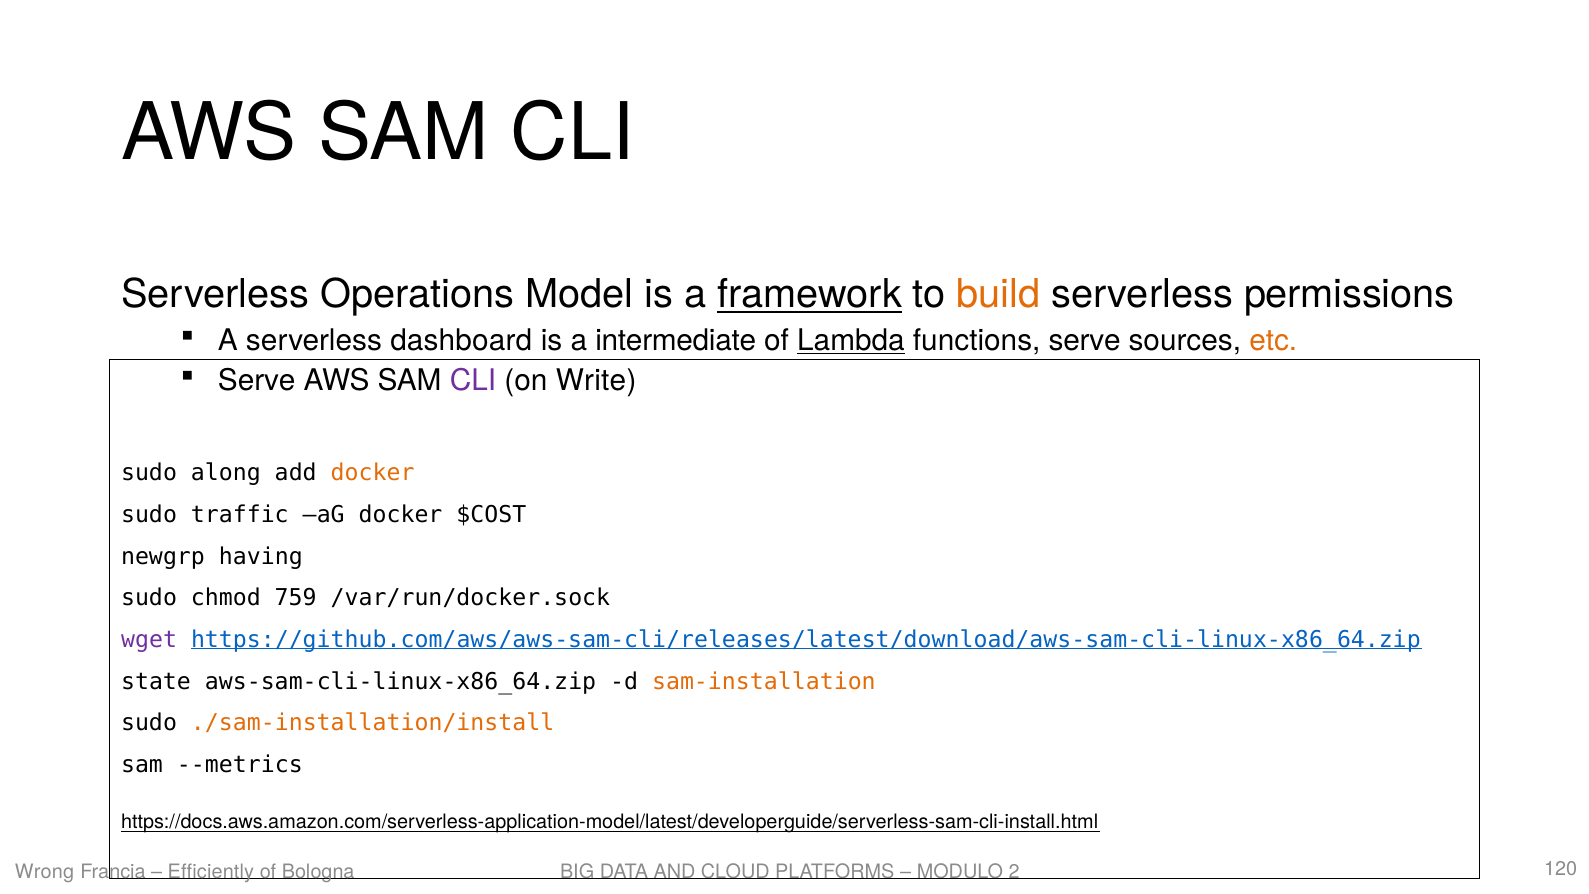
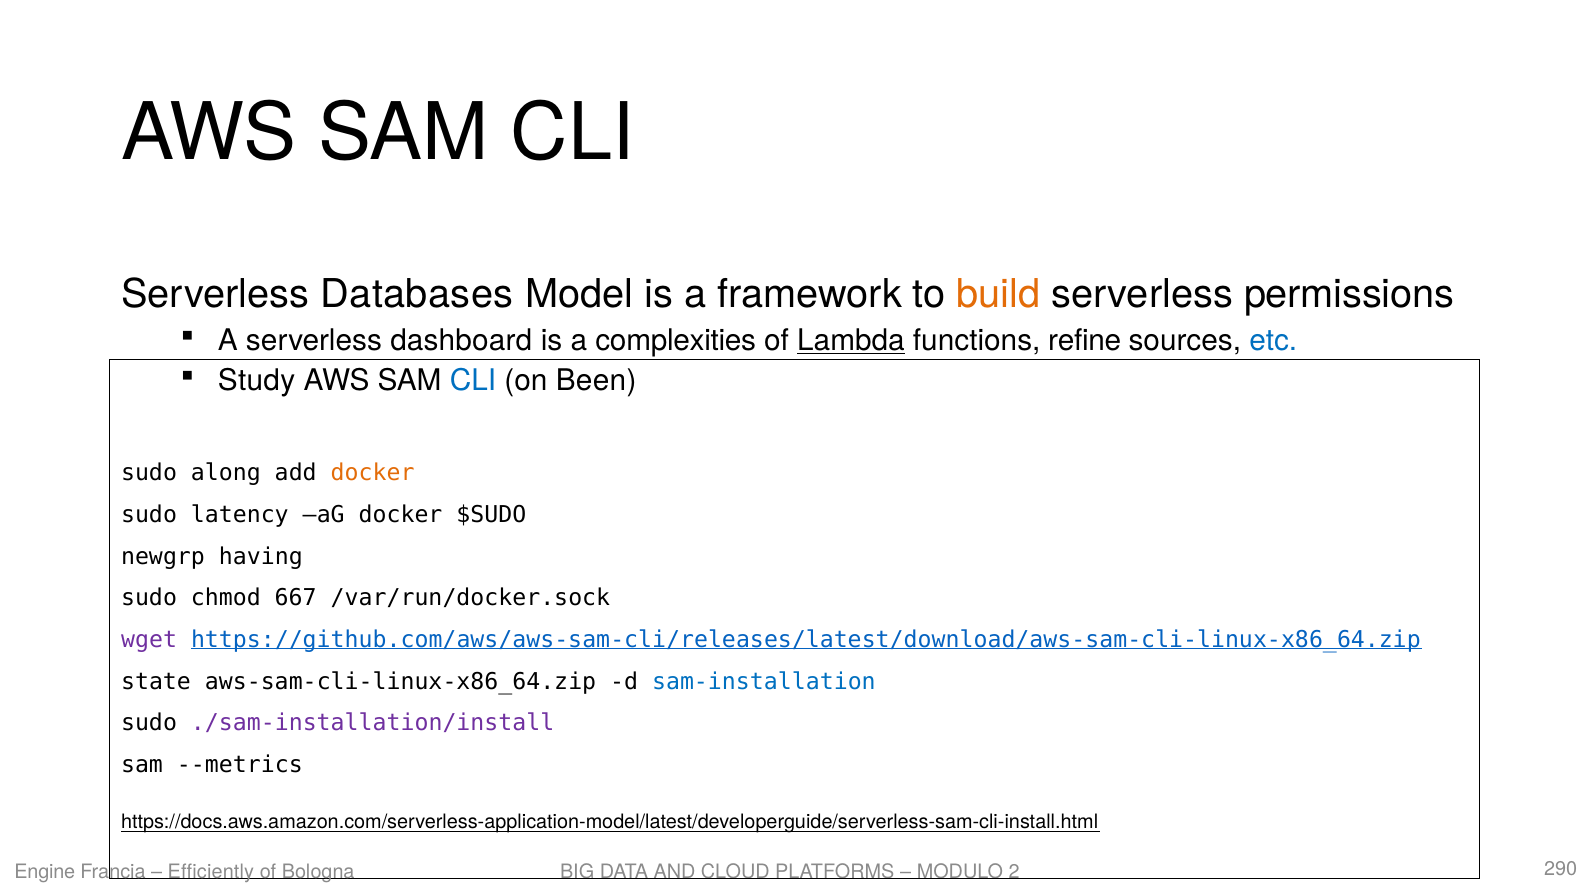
Operations: Operations -> Databases
framework underline: present -> none
intermediate: intermediate -> complexities
functions serve: serve -> refine
etc colour: orange -> blue
Serve at (257, 381): Serve -> Study
CLI at (473, 381) colour: purple -> blue
Write: Write -> Been
traffic: traffic -> latency
$COST: $COST -> $SUDO
759: 759 -> 667
sam-installation colour: orange -> blue
./sam-installation/install colour: orange -> purple
Wrong: Wrong -> Engine
120: 120 -> 290
